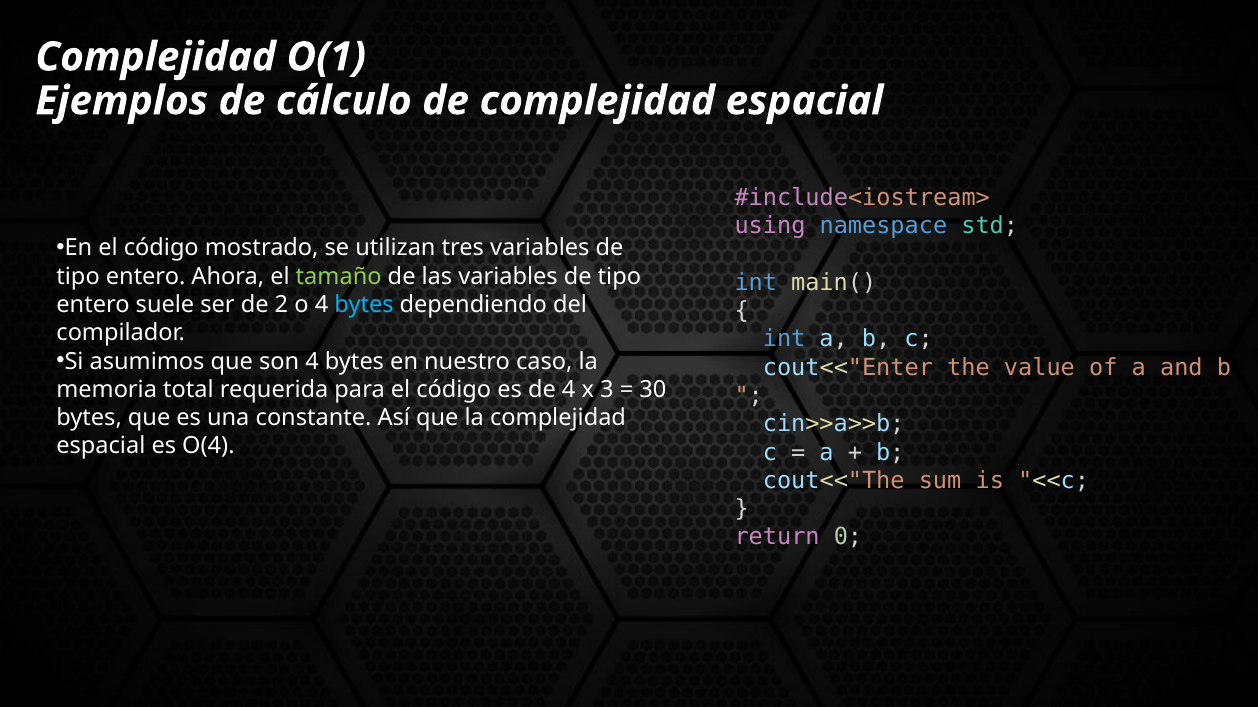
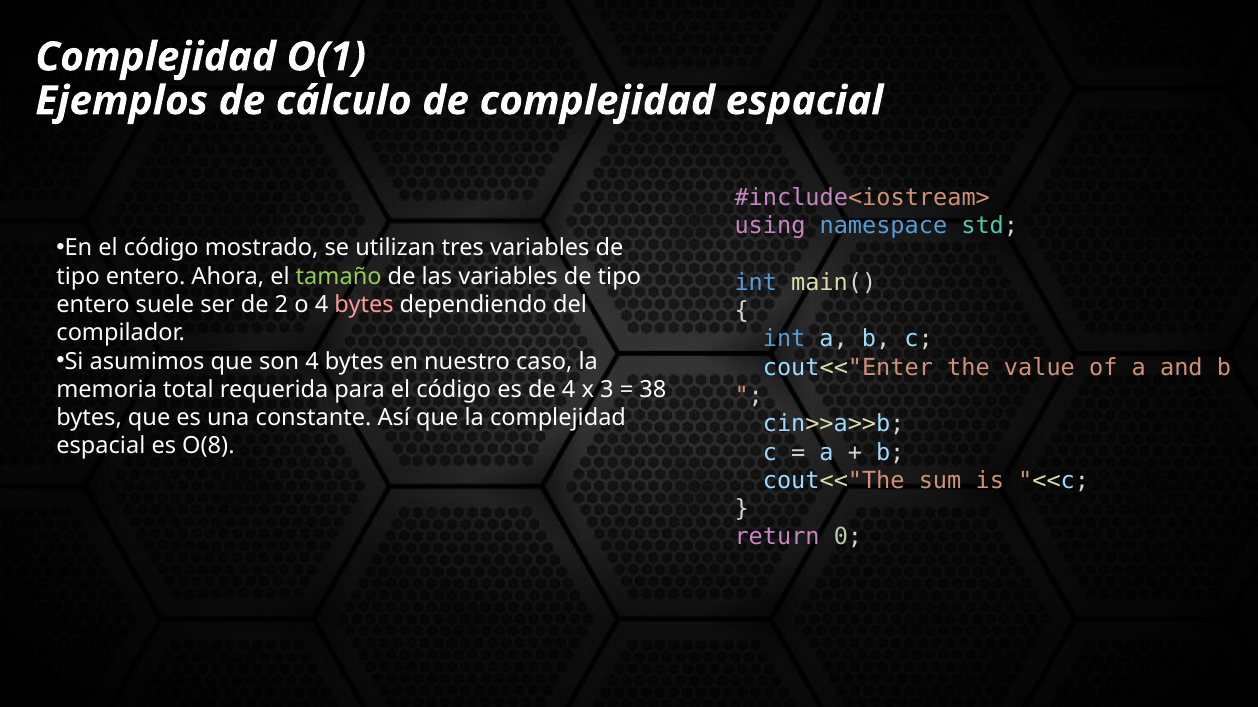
bytes at (364, 305) colour: light blue -> pink
30: 30 -> 38
O(4: O(4 -> O(8
